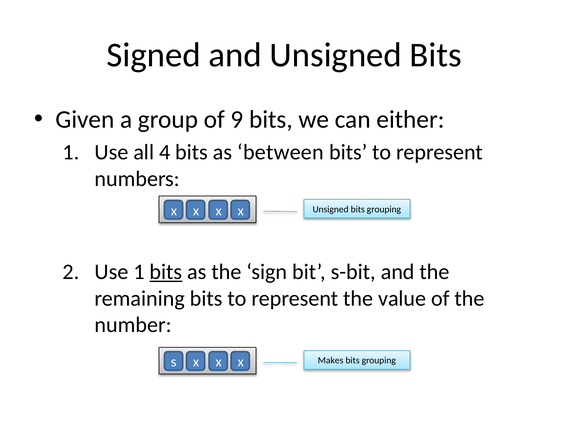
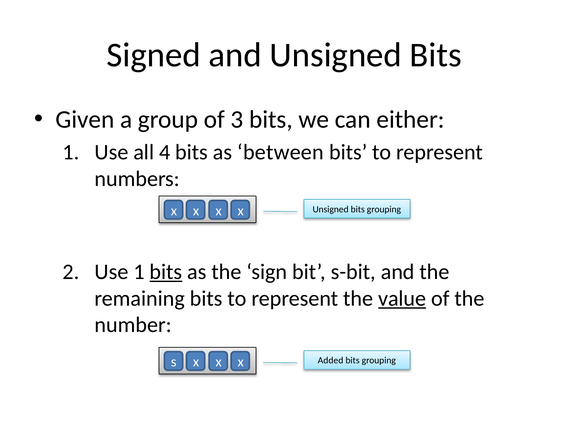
9: 9 -> 3
value underline: none -> present
Makes: Makes -> Added
